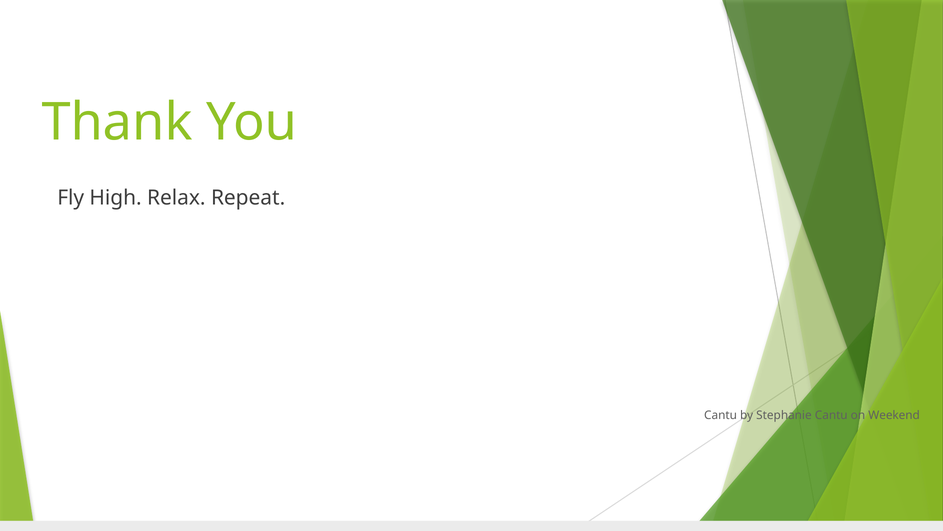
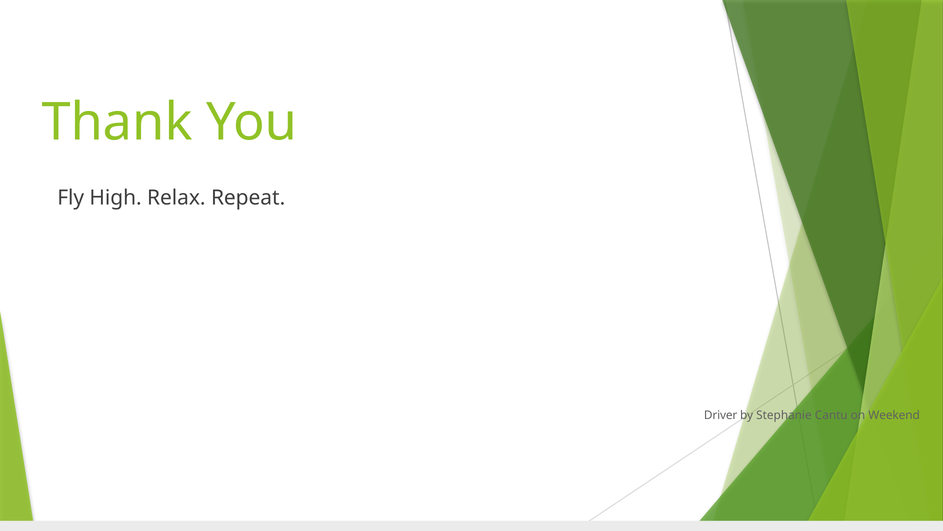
Cantu at (721, 415): Cantu -> Driver
